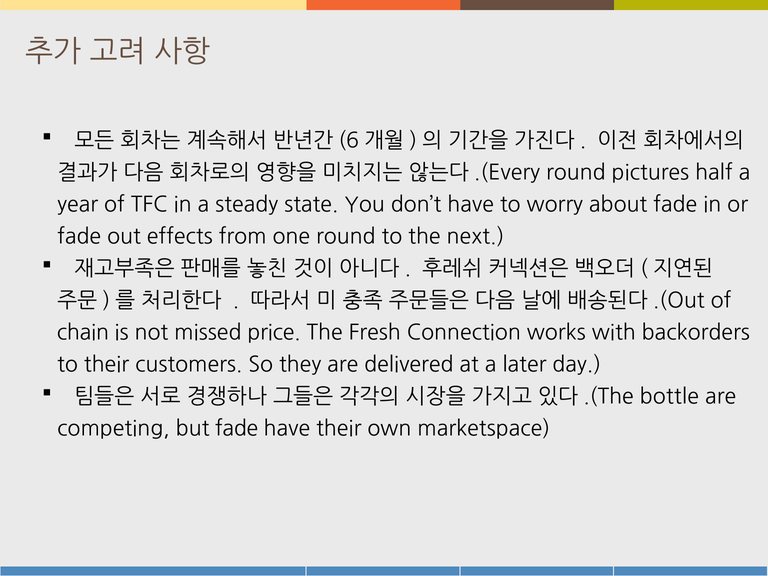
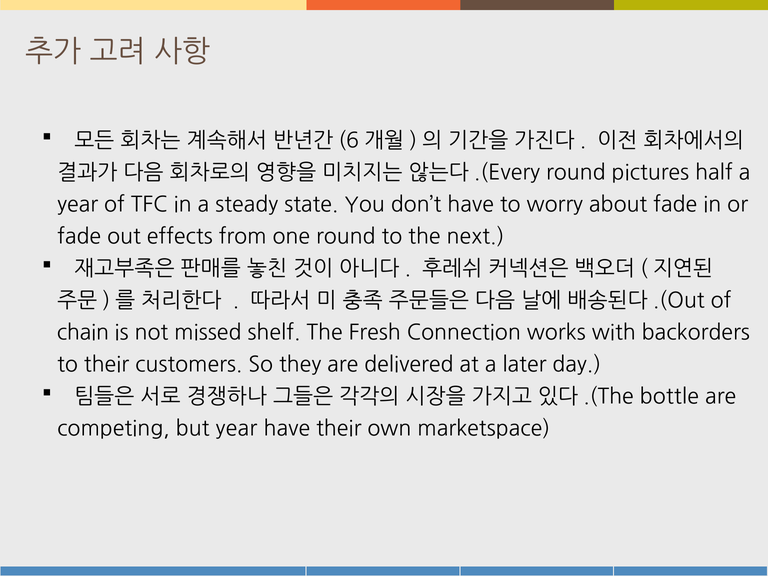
price: price -> shelf
but fade: fade -> year
